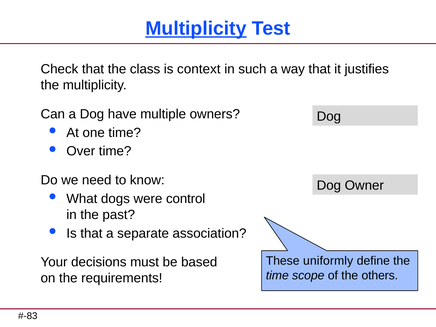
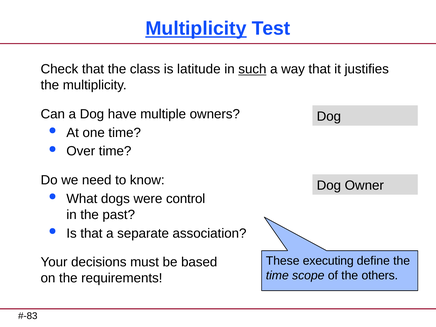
context: context -> latitude
such underline: none -> present
uniformly: uniformly -> executing
